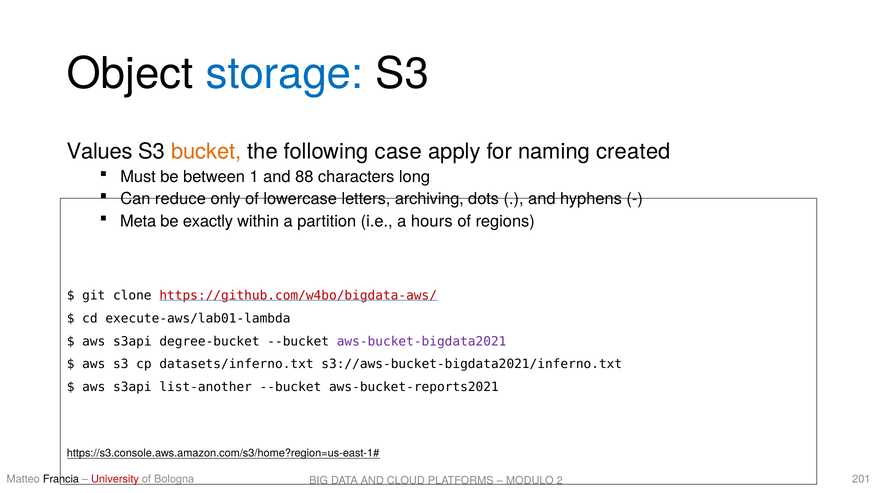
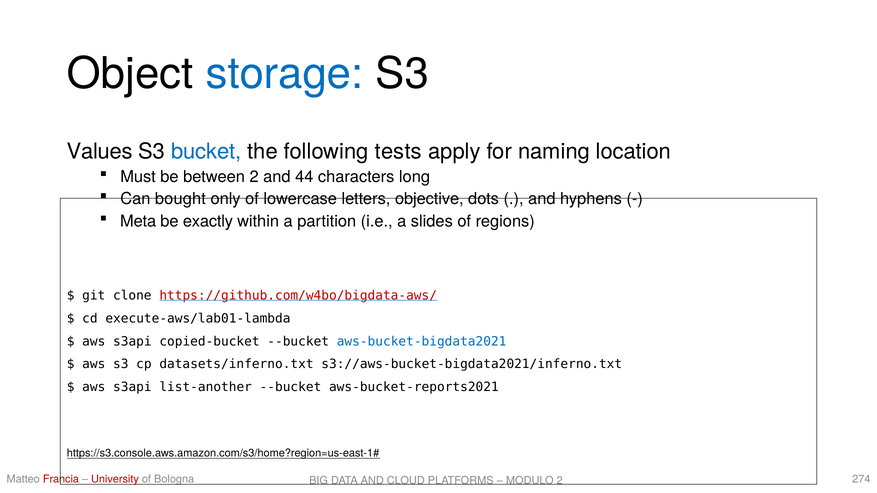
bucket colour: orange -> blue
case: case -> tests
created: created -> location
between 1: 1 -> 2
88: 88 -> 44
reduce: reduce -> bought
archiving: archiving -> objective
hours: hours -> slides
degree-bucket: degree-bucket -> copied-bucket
aws-bucket-bigdata2021 colour: purple -> blue
Francia colour: black -> red
201: 201 -> 274
